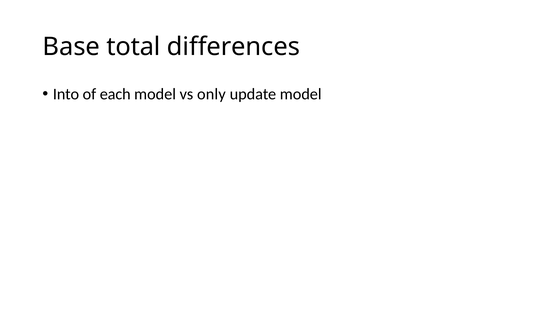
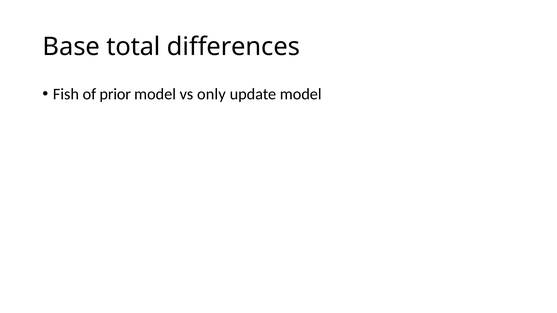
Into: Into -> Fish
each: each -> prior
